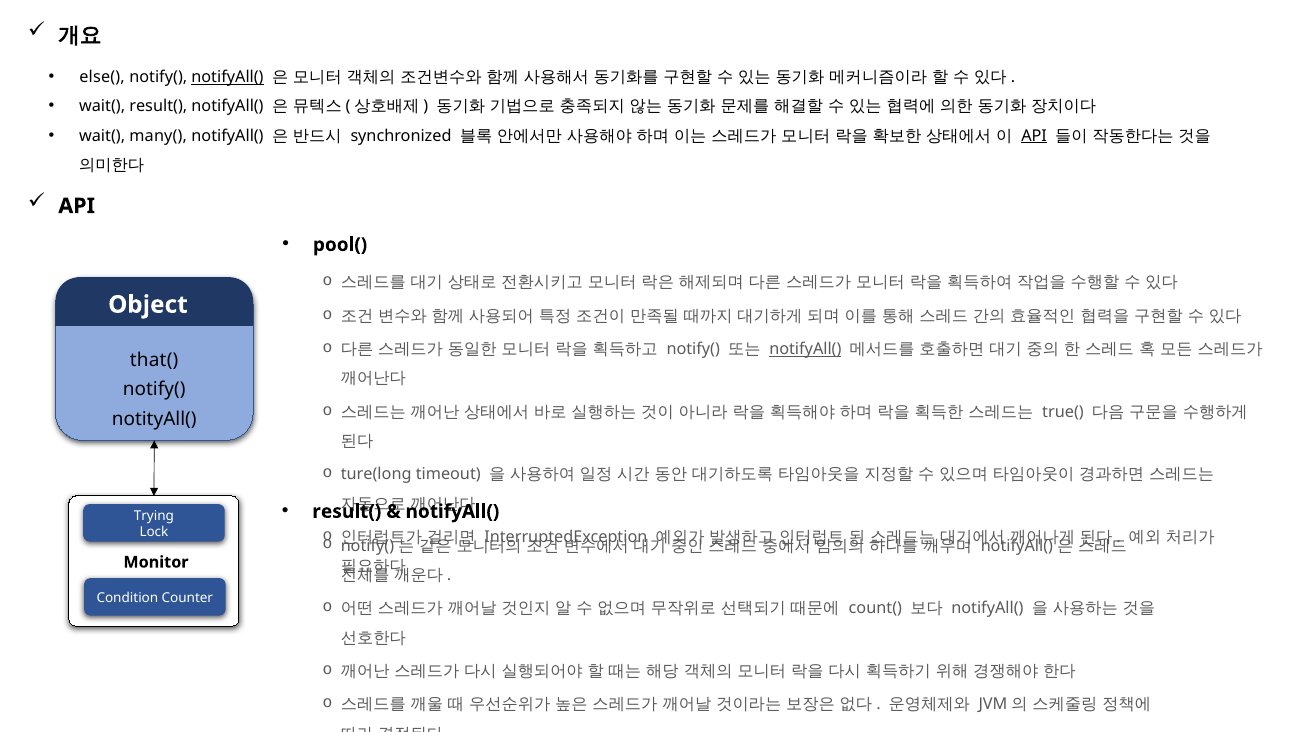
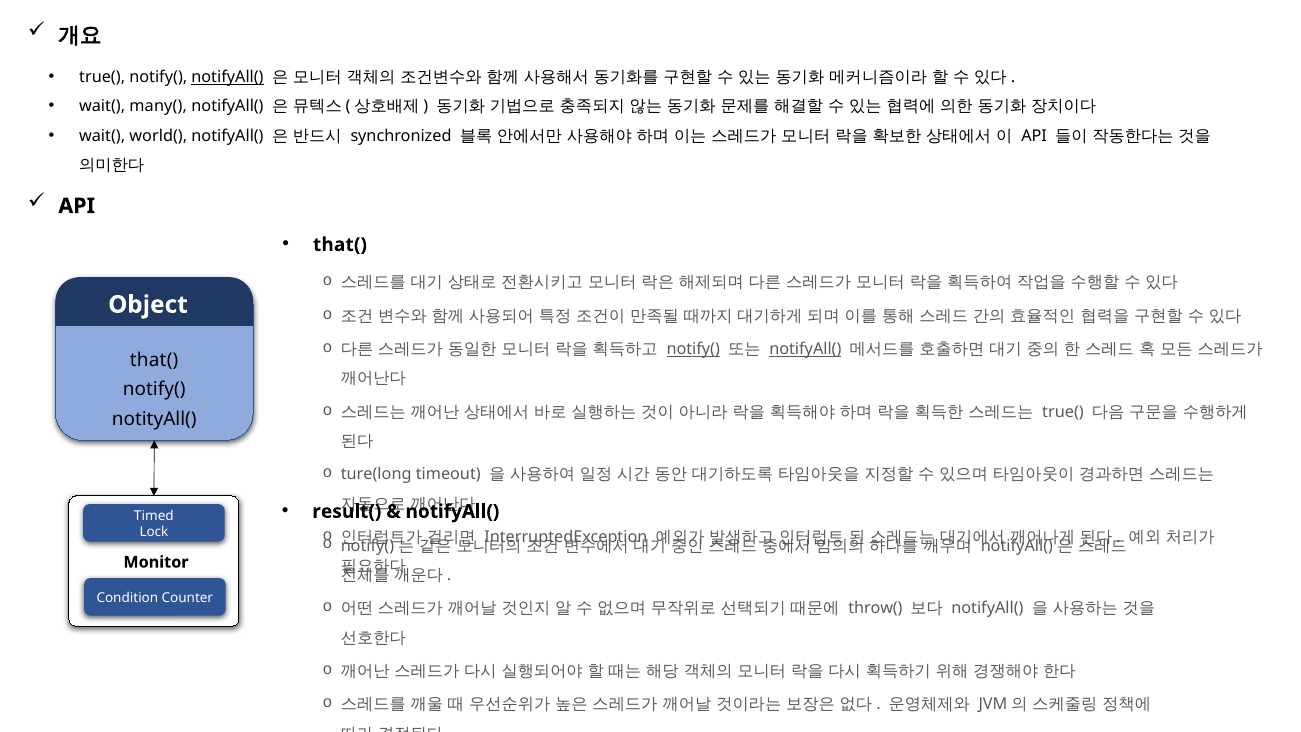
else( at (102, 77): else( -> true(
wait( result(: result( -> many(
many(: many( -> world(
API at (1034, 136) underline: present -> none
pool( at (340, 245): pool( -> that(
notify( at (693, 349) underline: none -> present
Trying: Trying -> Timed
count(: count( -> throw(
